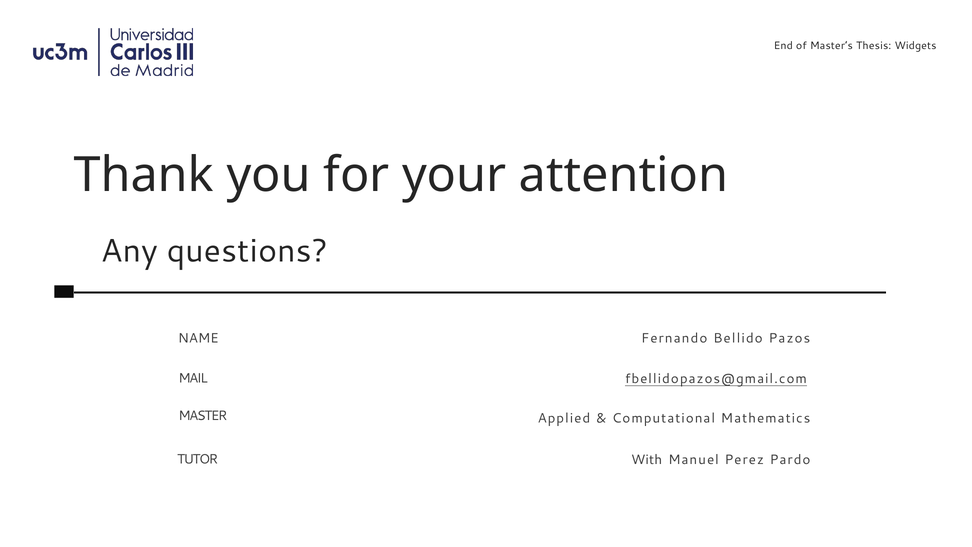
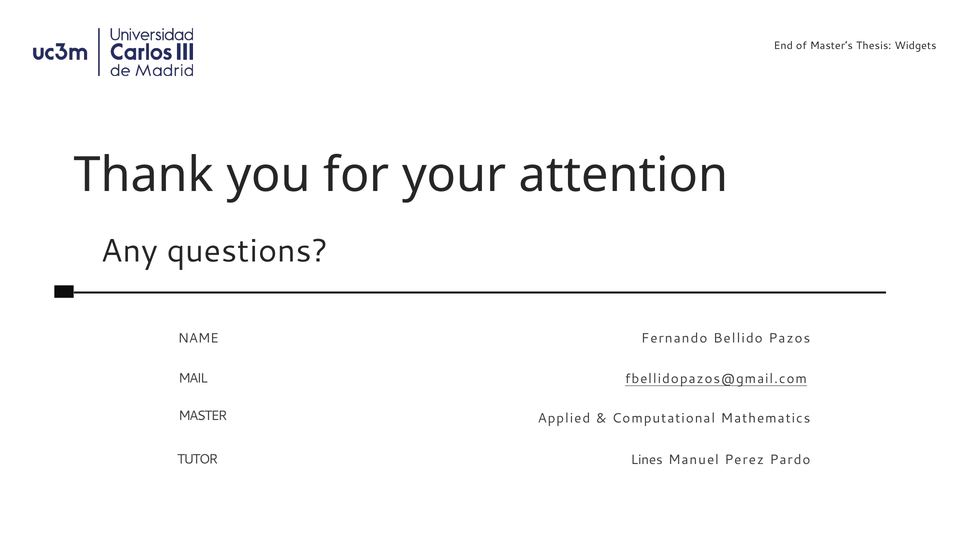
With: With -> Lines
